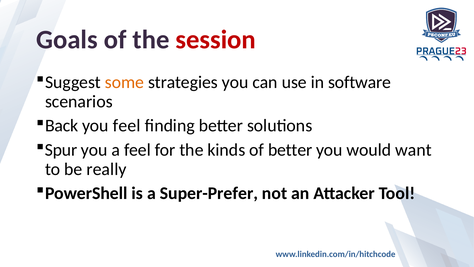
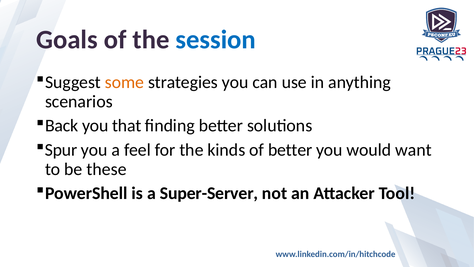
session colour: red -> blue
software: software -> anything
you feel: feel -> that
really: really -> these
Super-Prefer: Super-Prefer -> Super-Server
